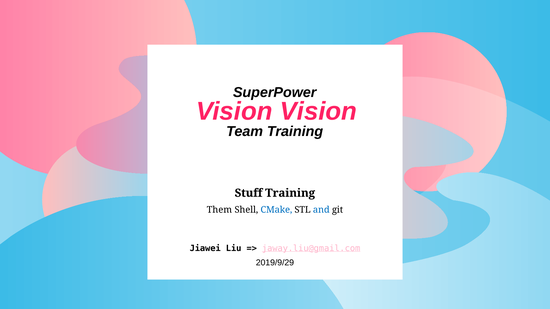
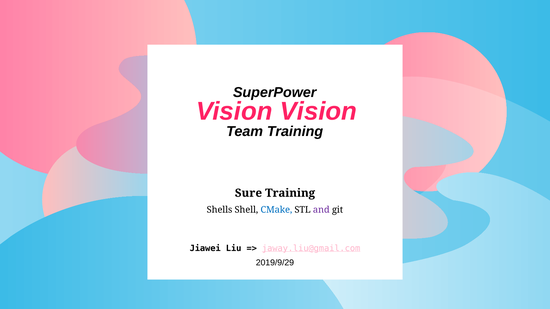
Stuff: Stuff -> Sure
Them: Them -> Shells
and colour: blue -> purple
